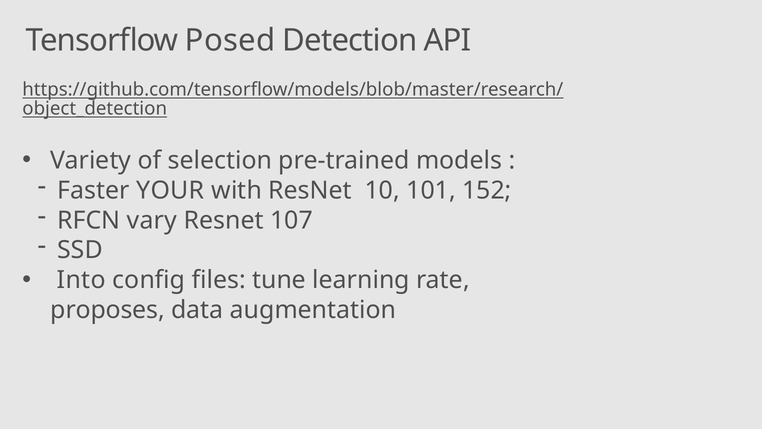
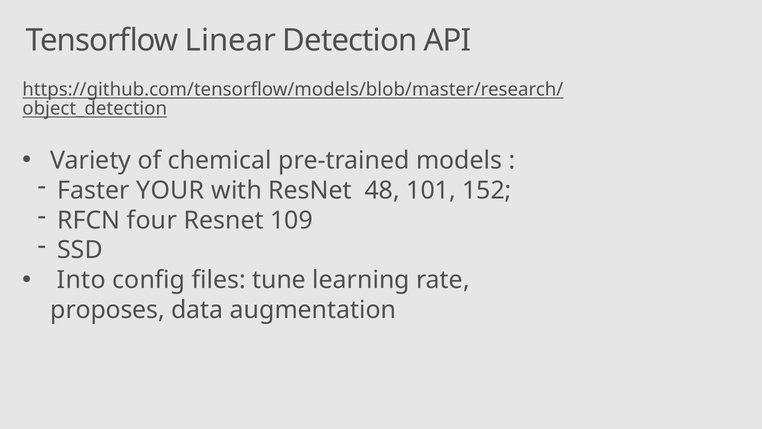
Posed: Posed -> Linear
selection: selection -> chemical
10: 10 -> 48
vary: vary -> four
107: 107 -> 109
